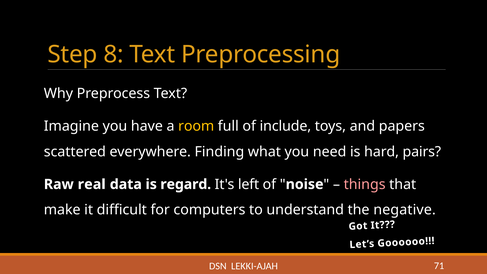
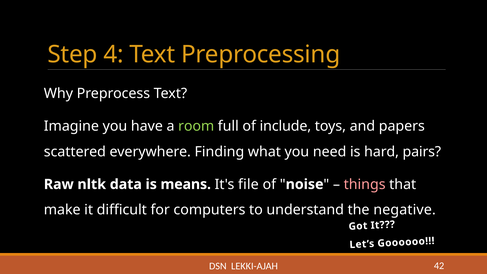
8: 8 -> 4
room colour: yellow -> light green
real: real -> nltk
regard: regard -> means
left: left -> file
71: 71 -> 42
